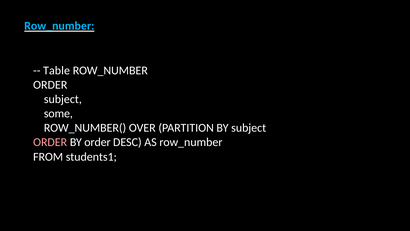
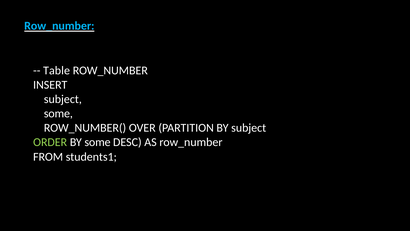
ORDER at (50, 85): ORDER -> INSERT
ORDER at (50, 142) colour: pink -> light green
BY order: order -> some
